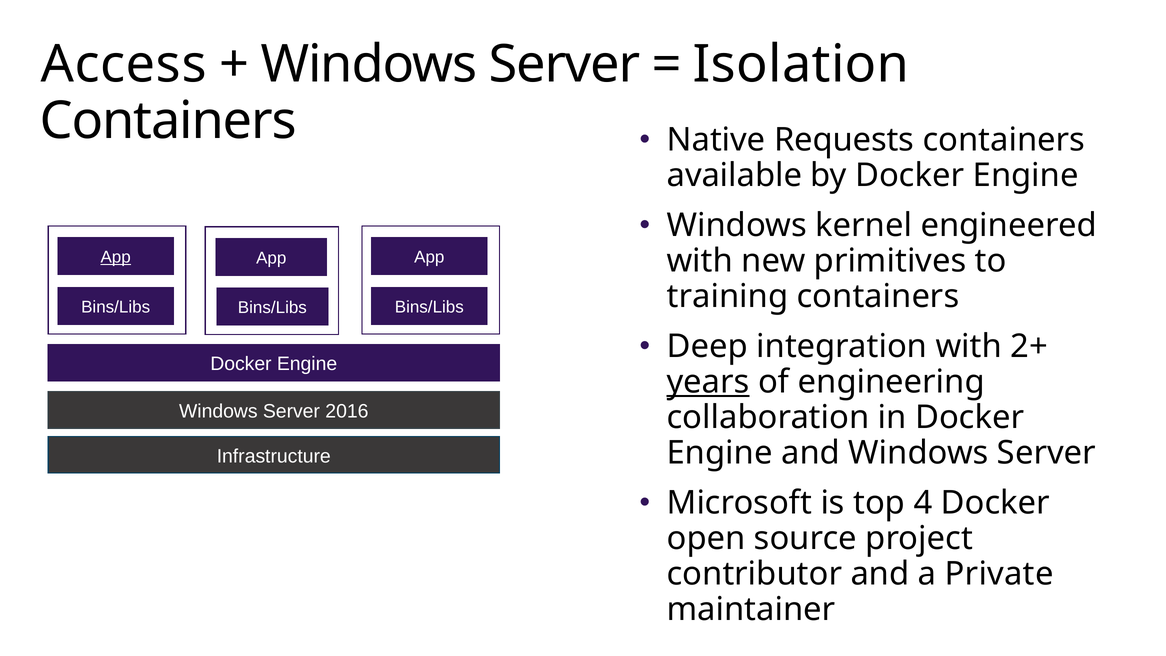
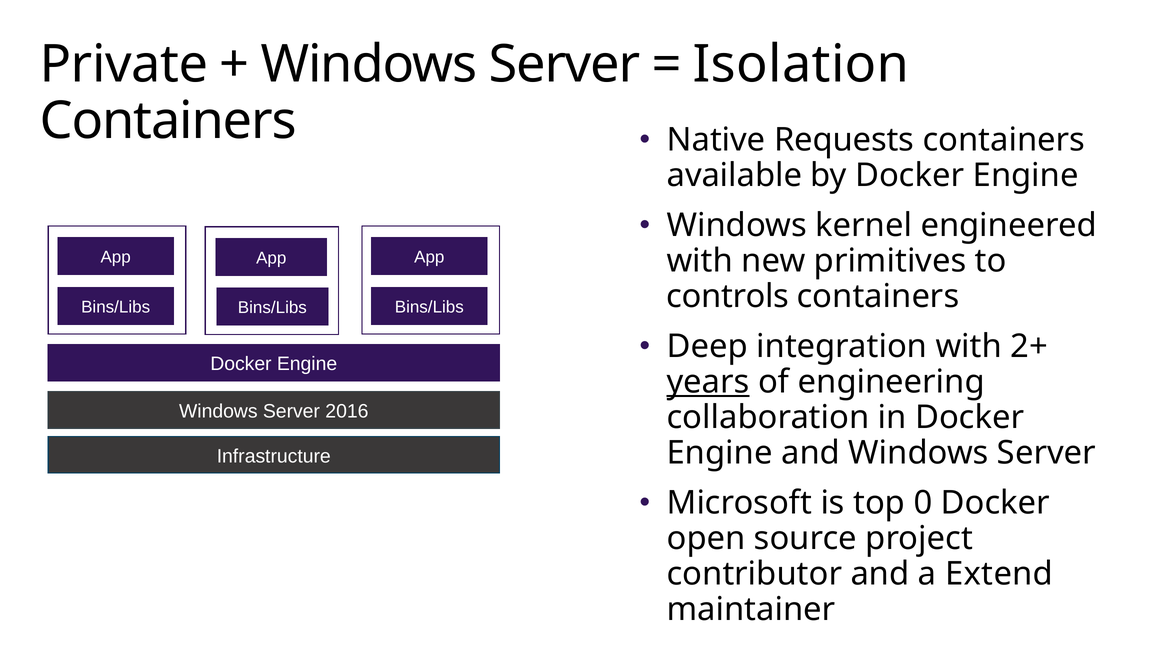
Access: Access -> Private
App at (116, 257) underline: present -> none
training: training -> controls
4: 4 -> 0
Private: Private -> Extend
